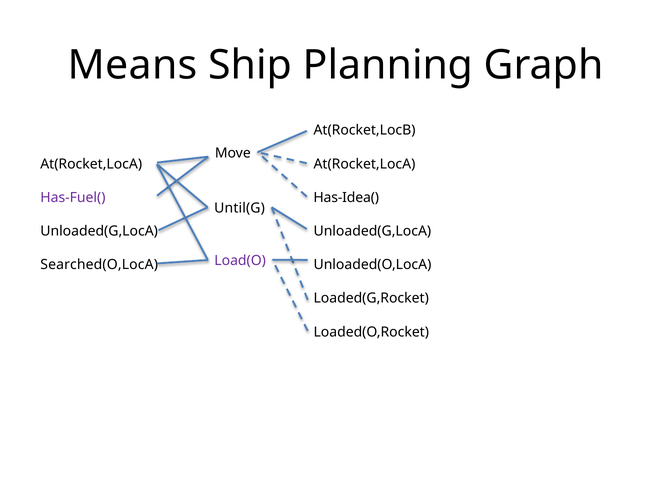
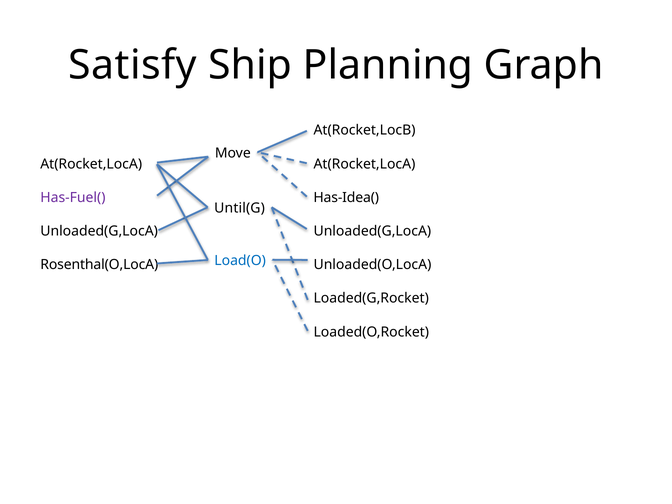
Means: Means -> Satisfy
Load(O colour: purple -> blue
Searched(O,LocA: Searched(O,LocA -> Rosenthal(O,LocA
